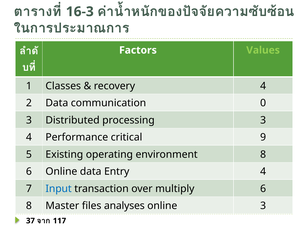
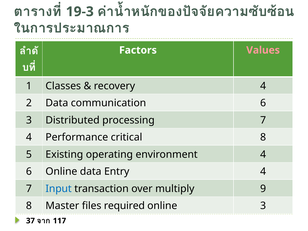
16-3: 16-3 -> 19-3
Values colour: light green -> pink
communication 0: 0 -> 6
processing 3: 3 -> 7
critical 9: 9 -> 8
environment 8: 8 -> 4
multiply 6: 6 -> 9
analyses: analyses -> required
